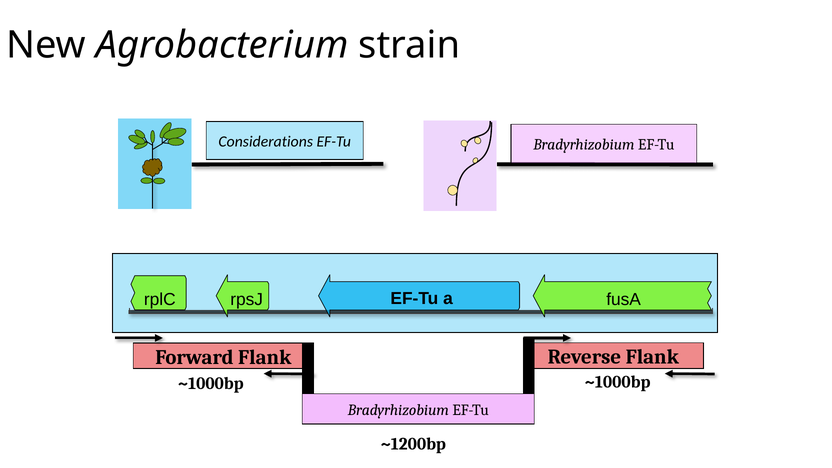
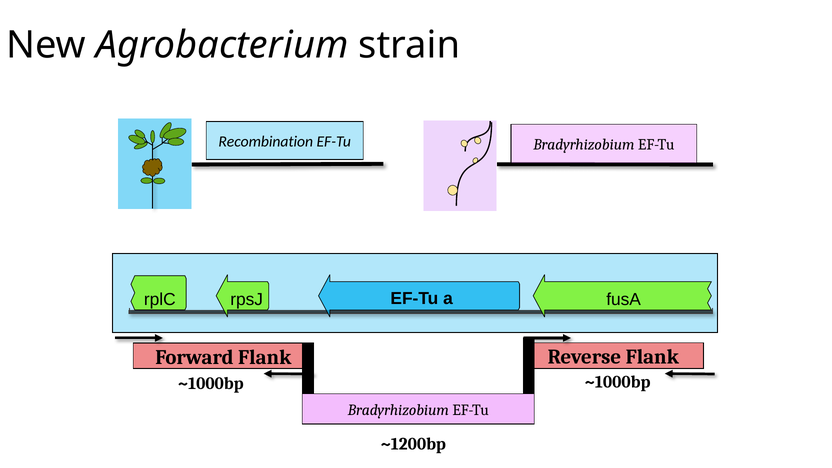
Considerations: Considerations -> Recombination
